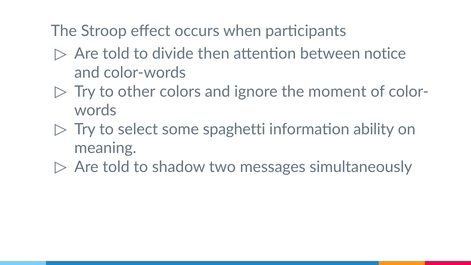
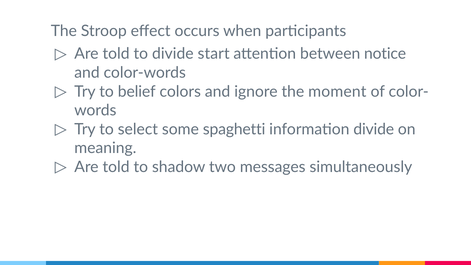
then: then -> start
other: other -> belief
information ability: ability -> divide
